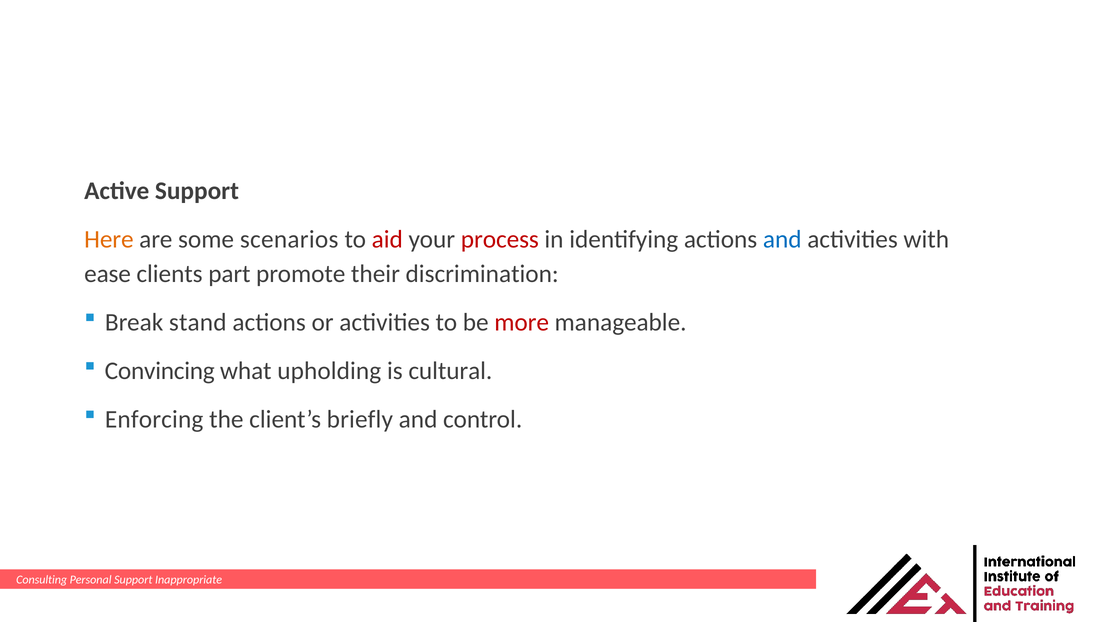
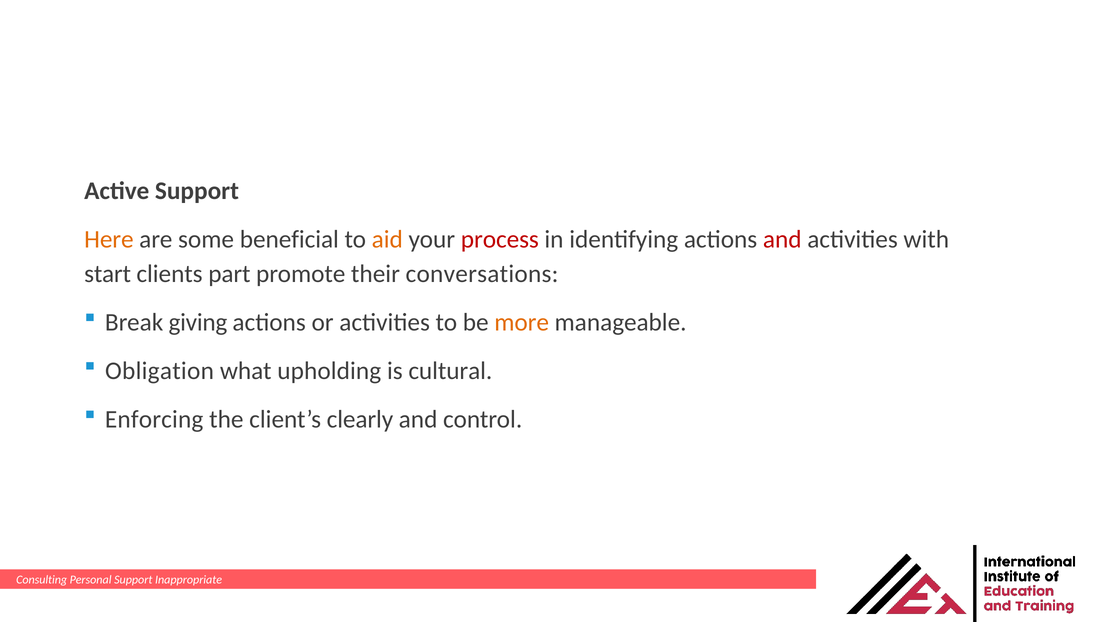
scenarios: scenarios -> beneficial
aid colour: red -> orange
and at (782, 239) colour: blue -> red
ease: ease -> start
discrimination: discrimination -> conversations
stand: stand -> giving
more colour: red -> orange
Convincing: Convincing -> Obligation
briefly: briefly -> clearly
